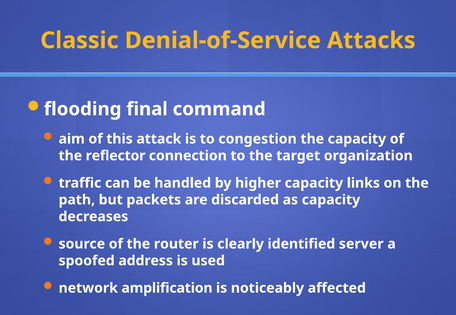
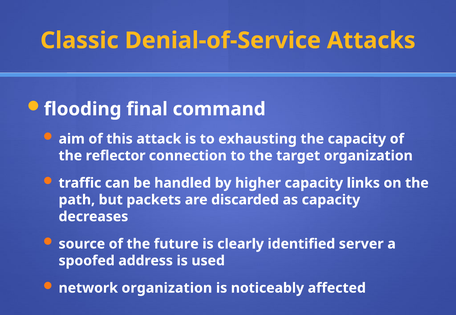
congestion: congestion -> exhausting
router: router -> future
network amplification: amplification -> organization
